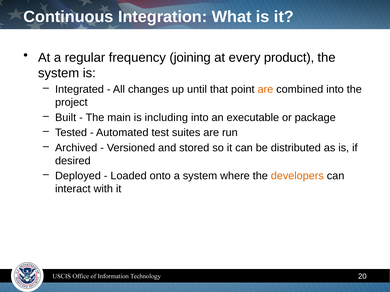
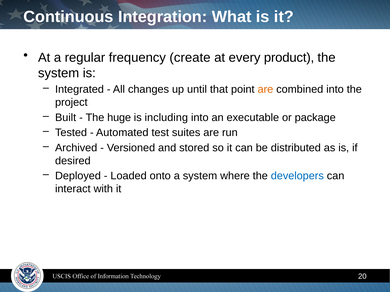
joining: joining -> create
main: main -> huge
developers colour: orange -> blue
